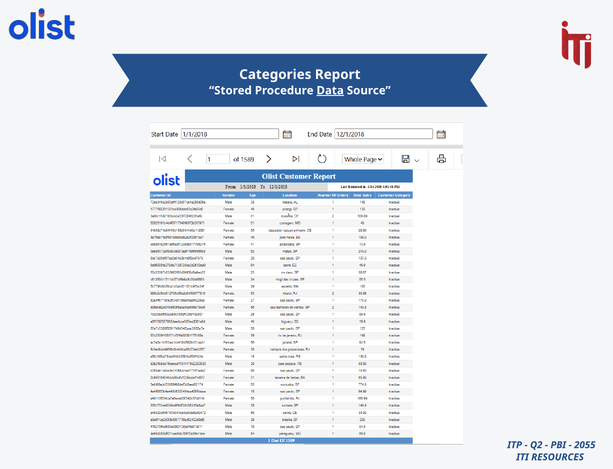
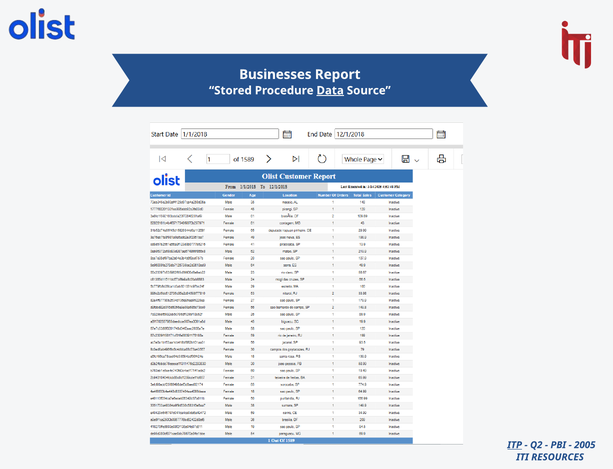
Categories: Categories -> Businesses
ITP underline: none -> present
2055: 2055 -> 2005
